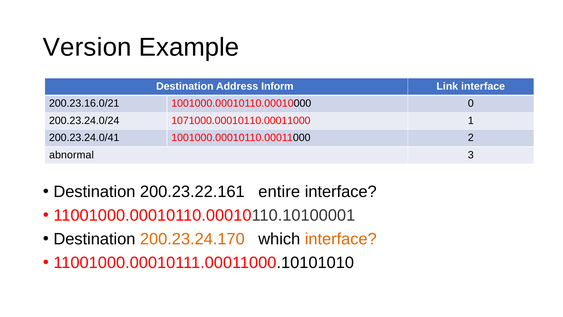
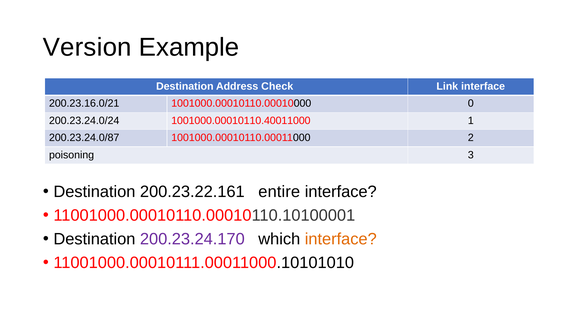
Inform: Inform -> Check
1071000.00010110.00011000: 1071000.00010110.00011000 -> 1001000.00010110.40011000
200.23.24.0/41: 200.23.24.0/41 -> 200.23.24.0/87
abnormal: abnormal -> poisoning
200.23.24.170 colour: orange -> purple
